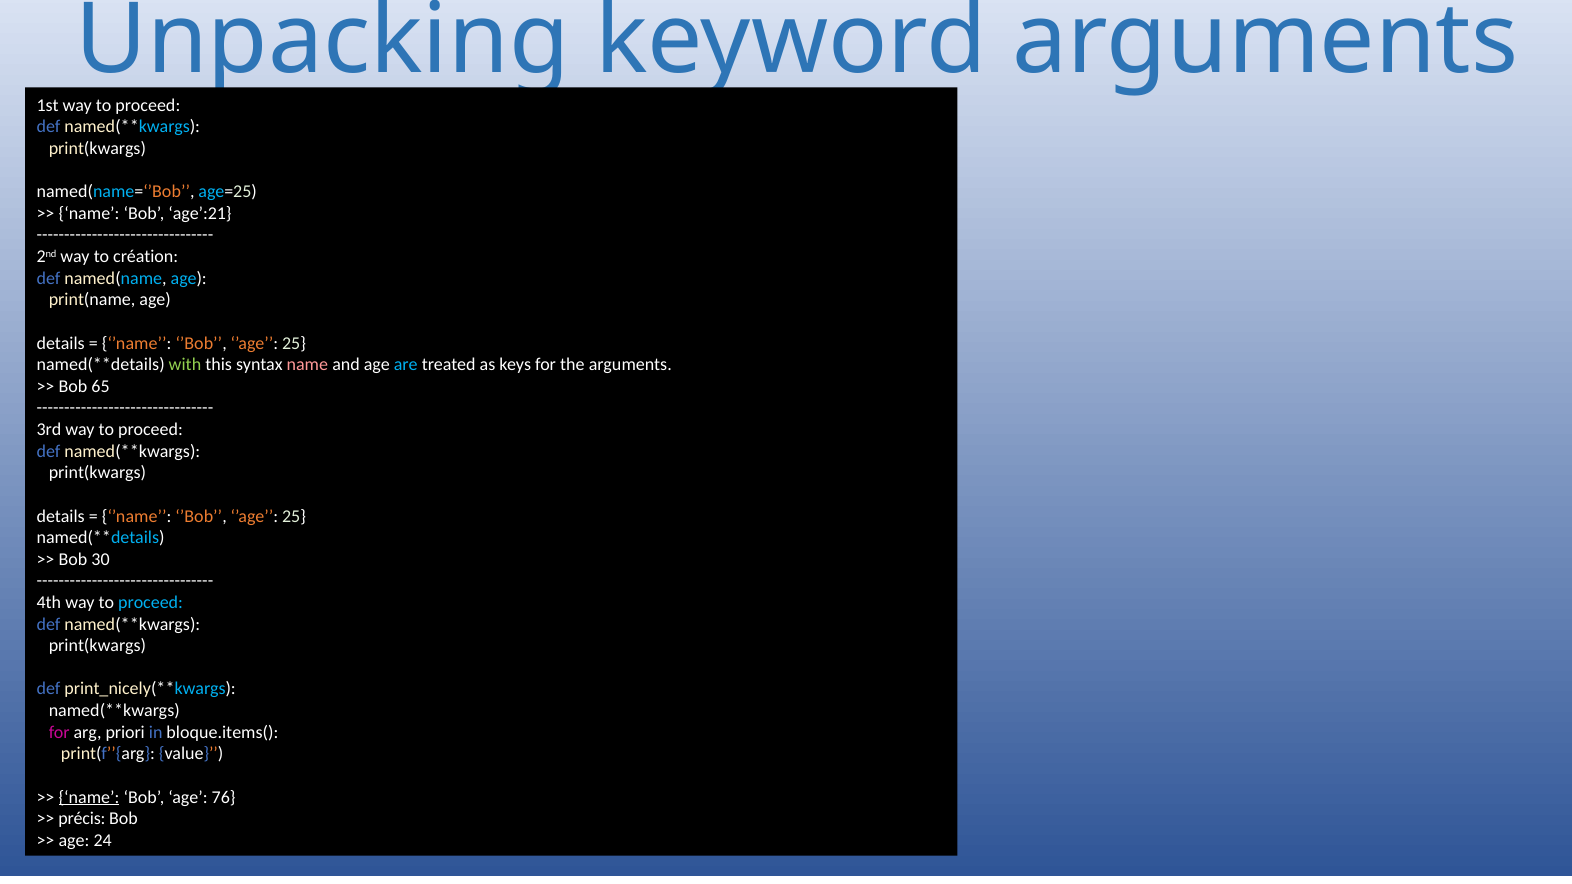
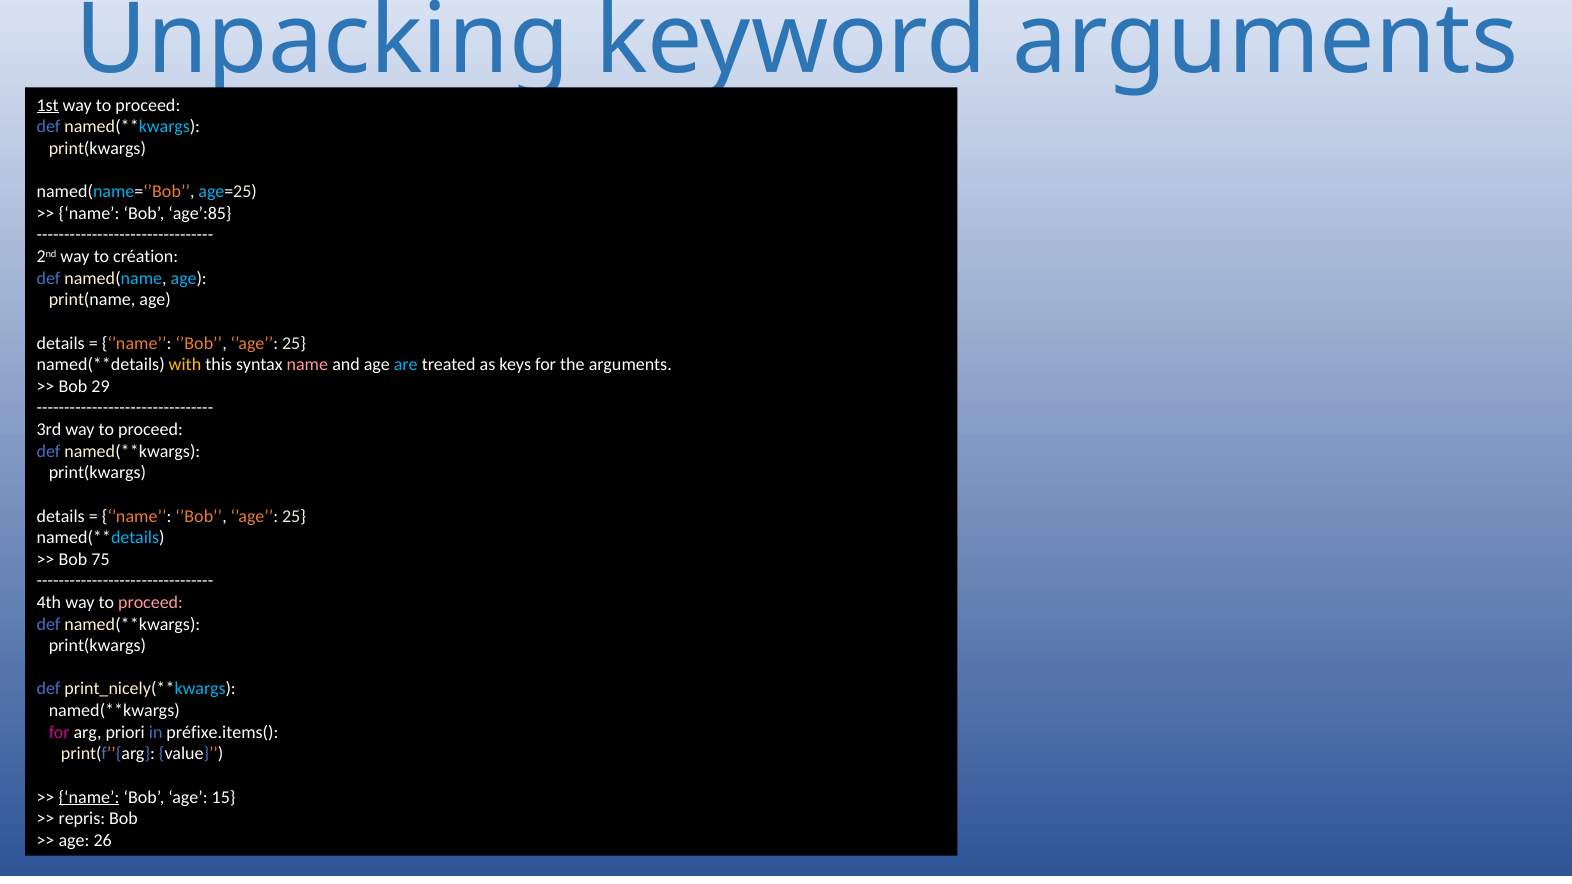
1st underline: none -> present
age’:21: age’:21 -> age’:85
with colour: light green -> yellow
65: 65 -> 29
30: 30 -> 75
proceed at (151, 603) colour: light blue -> pink
bloque.items(: bloque.items( -> préfixe.items(
76: 76 -> 15
précis: précis -> repris
24: 24 -> 26
